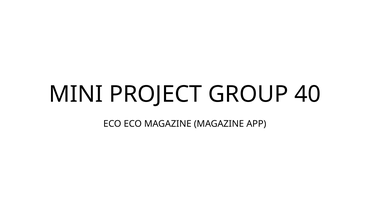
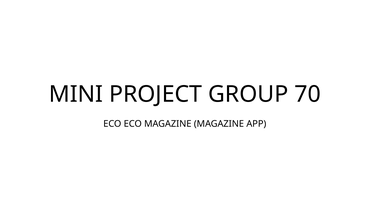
40: 40 -> 70
